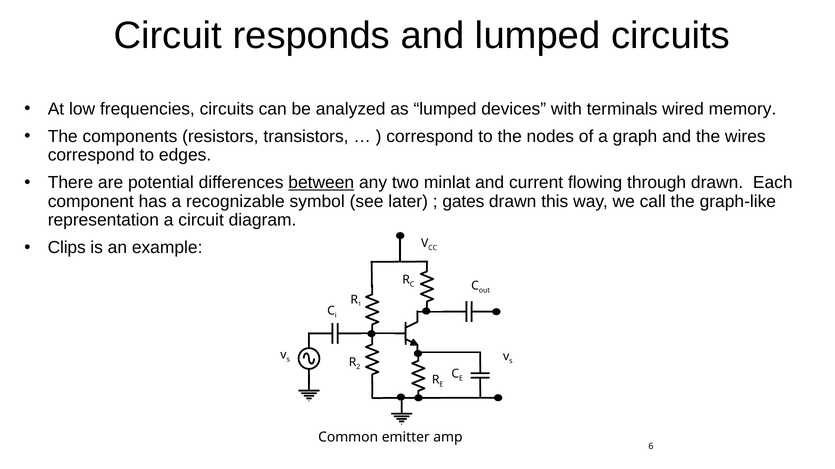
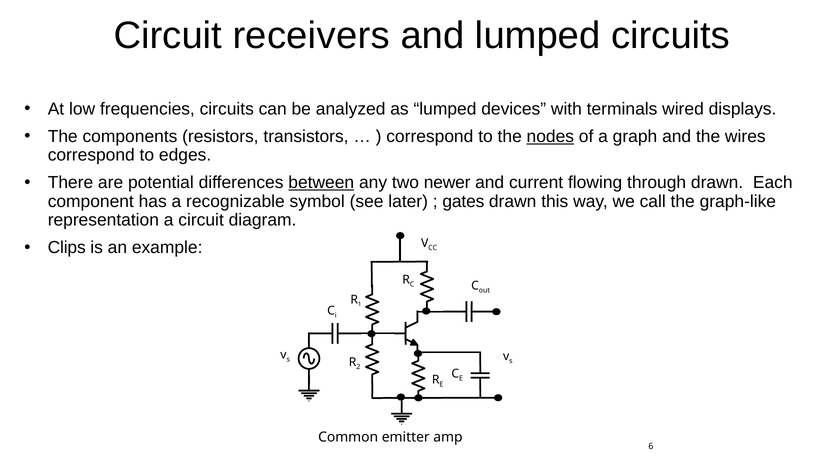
responds: responds -> receivers
memory: memory -> displays
nodes underline: none -> present
minlat: minlat -> newer
